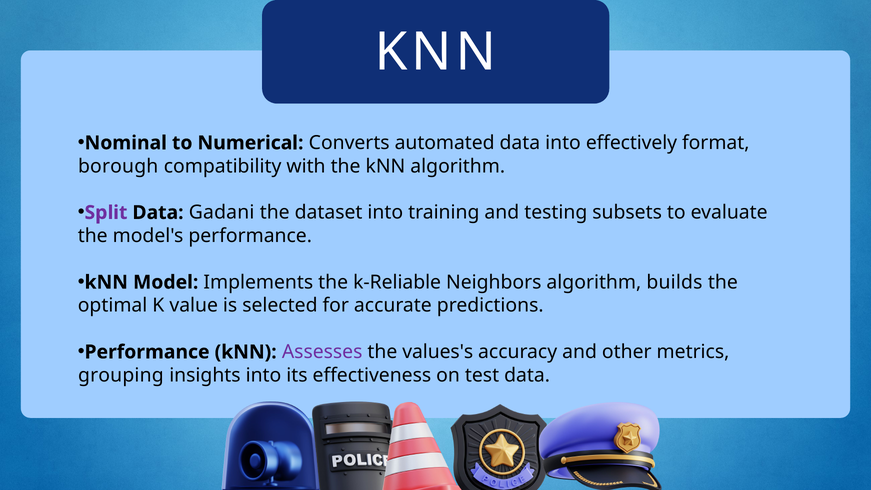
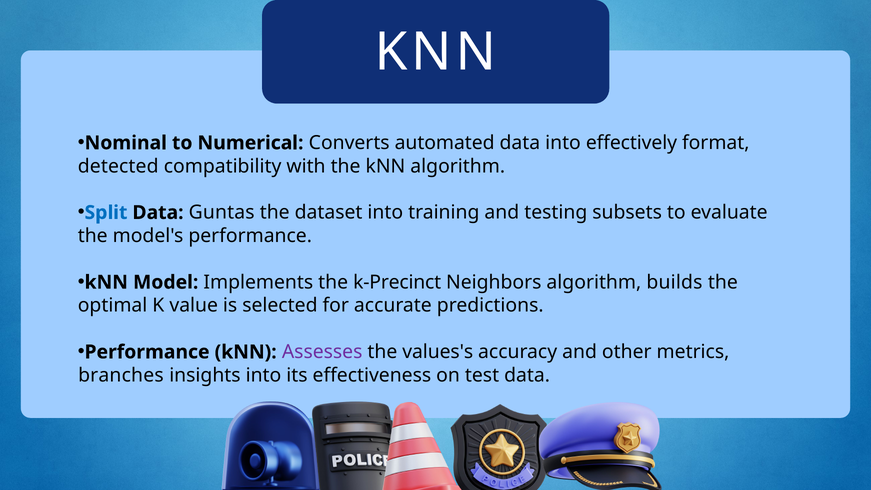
borough: borough -> detected
Split colour: purple -> blue
Gadani: Gadani -> Guntas
k-Reliable: k-Reliable -> k-Precinct
grouping: grouping -> branches
